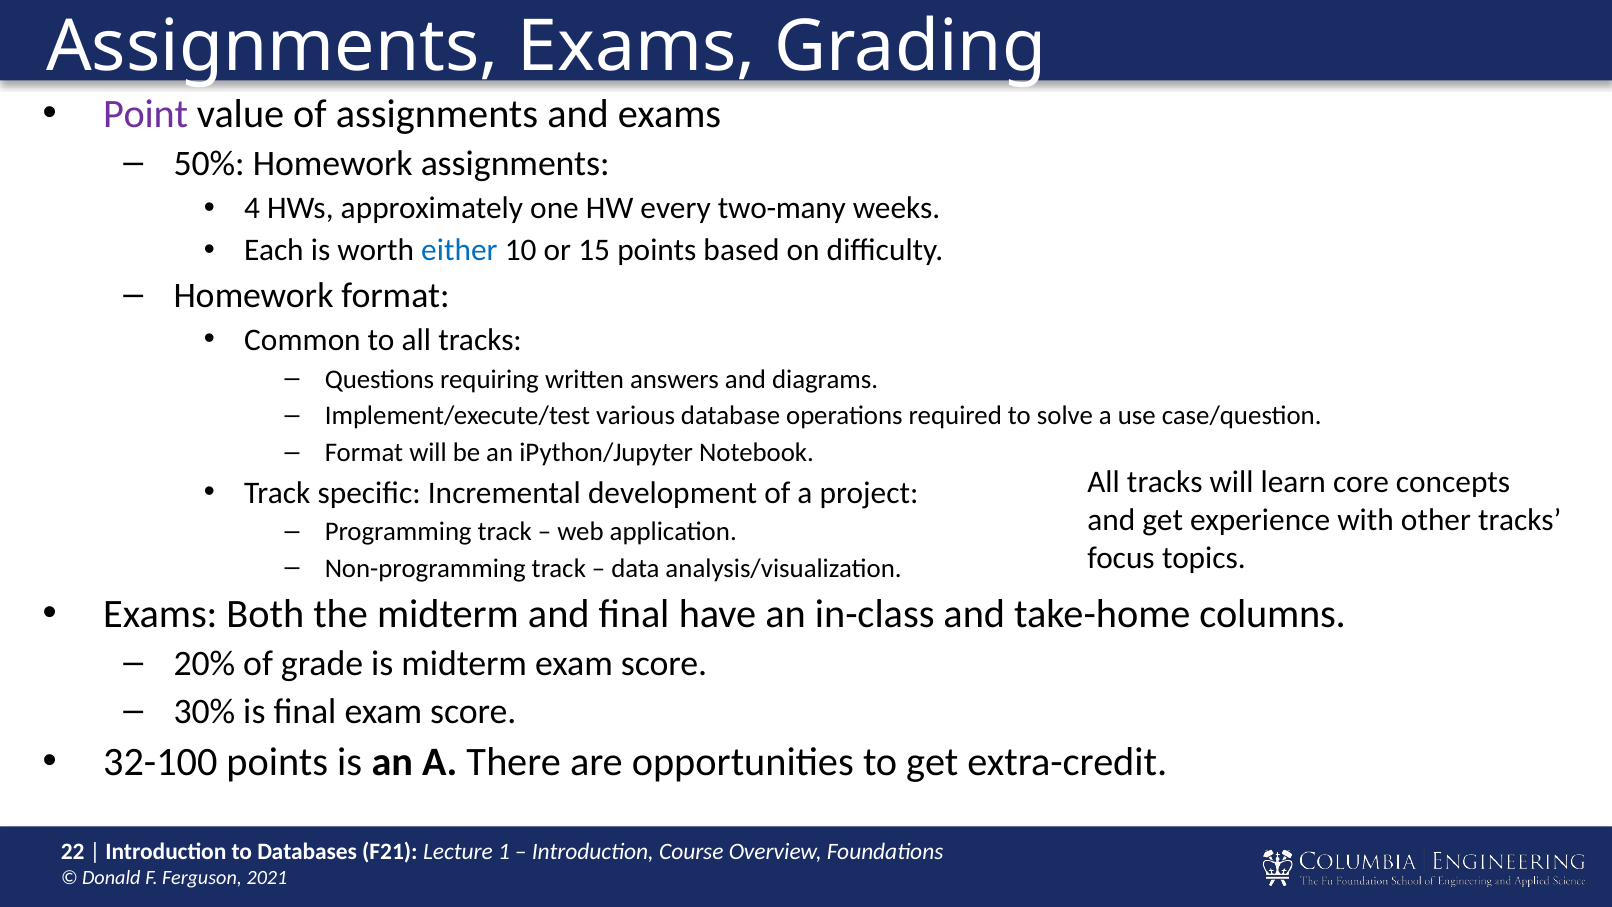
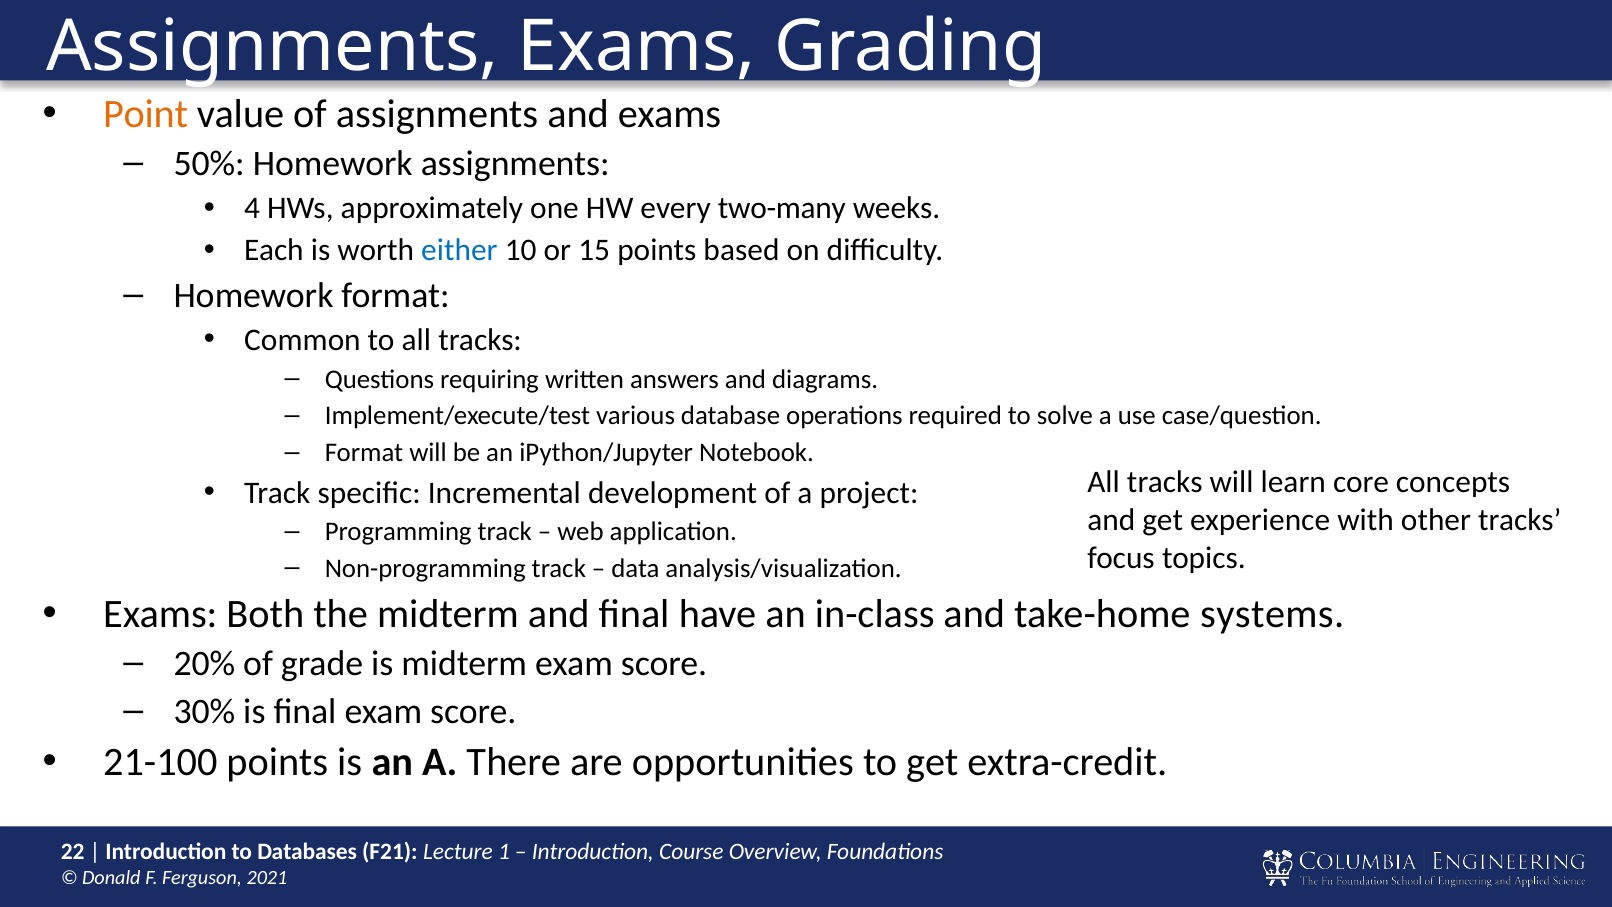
Point colour: purple -> orange
columns: columns -> systems
32-100: 32-100 -> 21-100
